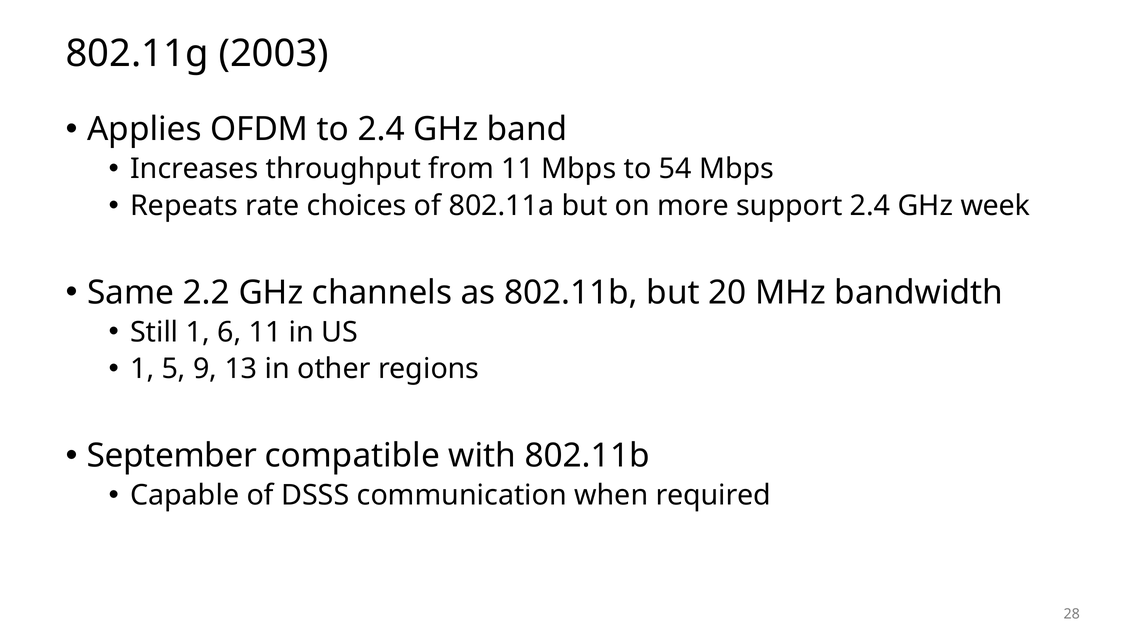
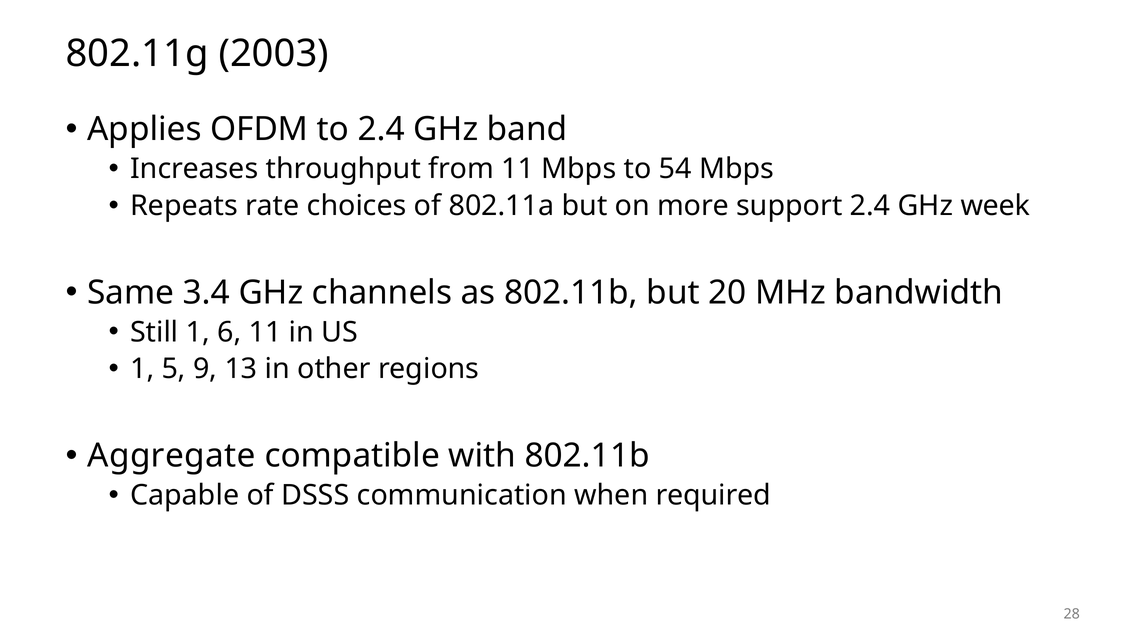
2.2: 2.2 -> 3.4
September: September -> Aggregate
